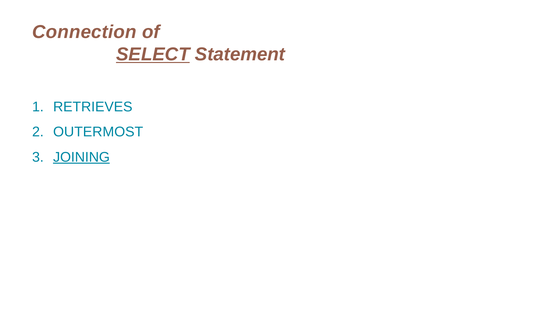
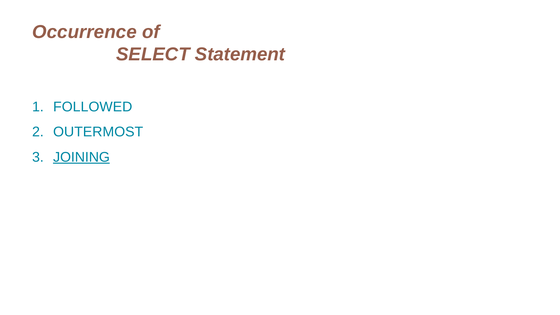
Connection: Connection -> Occurrence
SELECT underline: present -> none
RETRIEVES: RETRIEVES -> FOLLOWED
